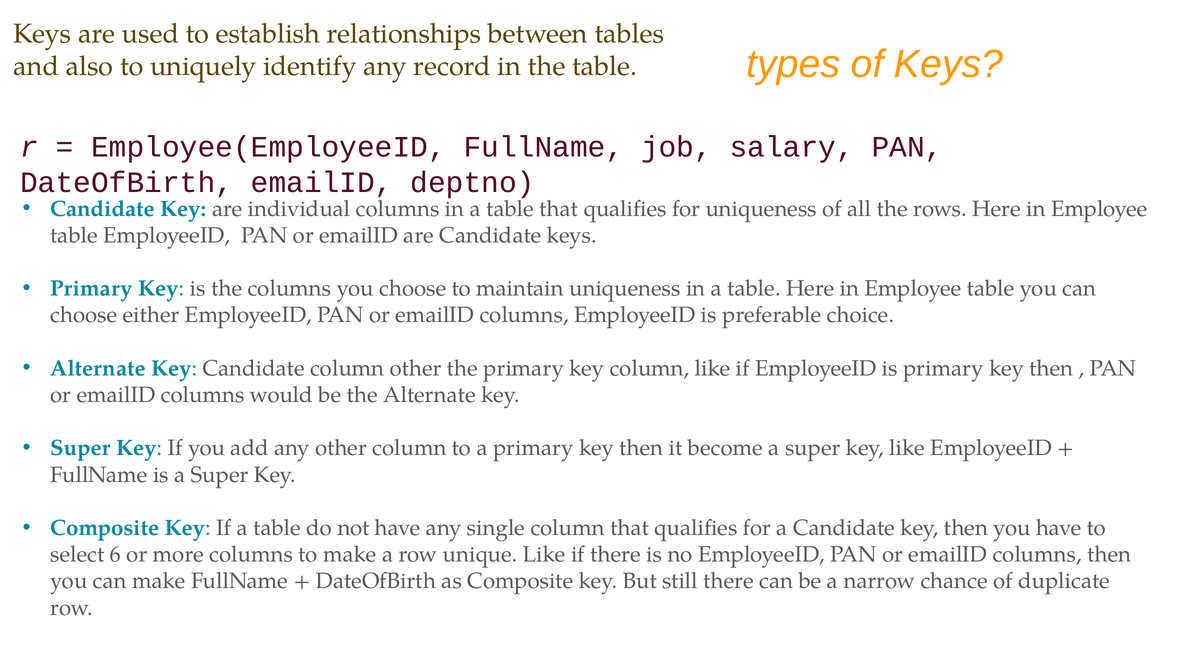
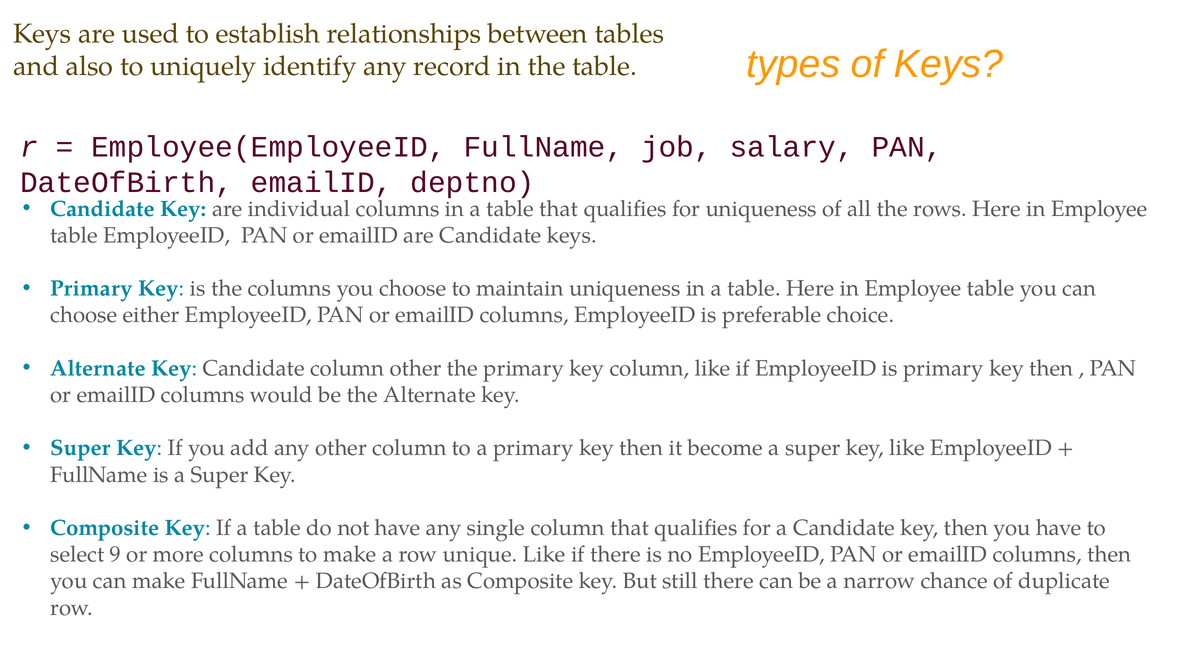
6: 6 -> 9
